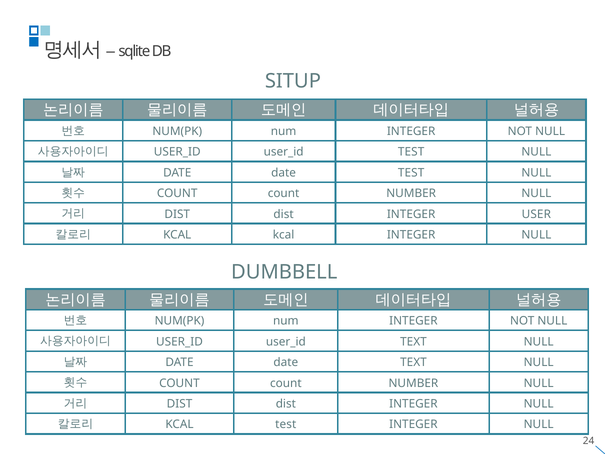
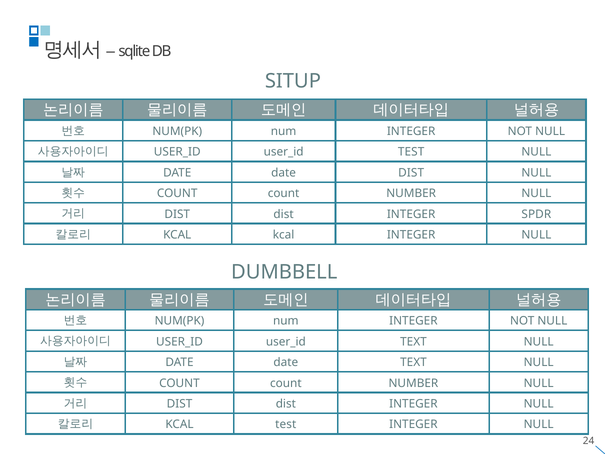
date TEST: TEST -> DIST
USER: USER -> SPDR
